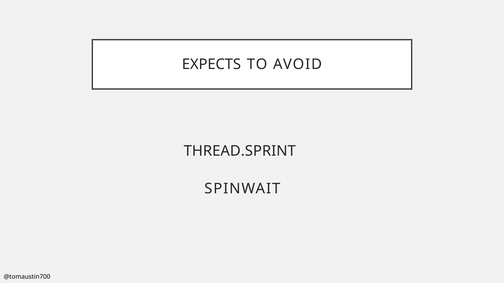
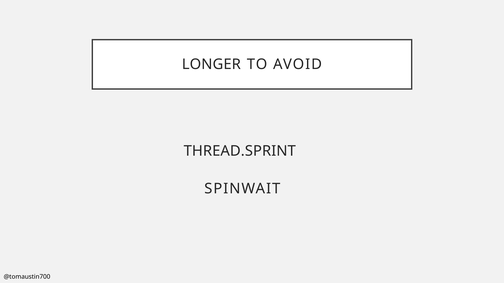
EXPECTS: EXPECTS -> LONGER
